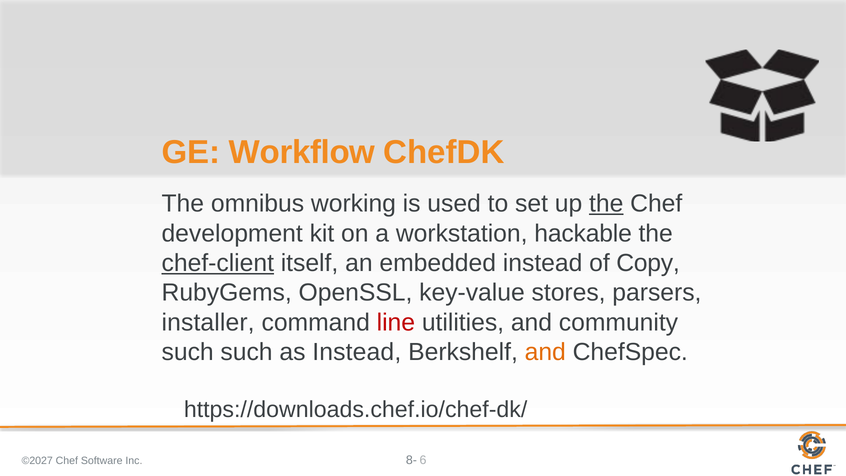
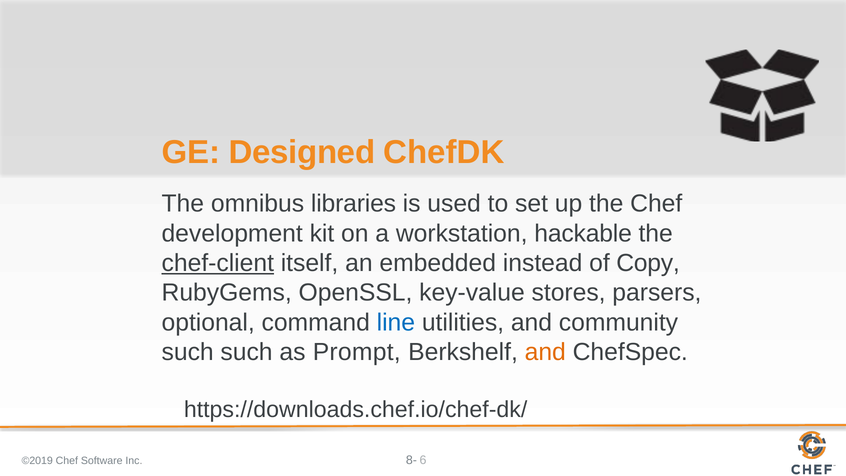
Workflow: Workflow -> Designed
working: working -> libraries
the at (606, 204) underline: present -> none
installer: installer -> optional
line colour: red -> blue
as Instead: Instead -> Prompt
©2027: ©2027 -> ©2019
